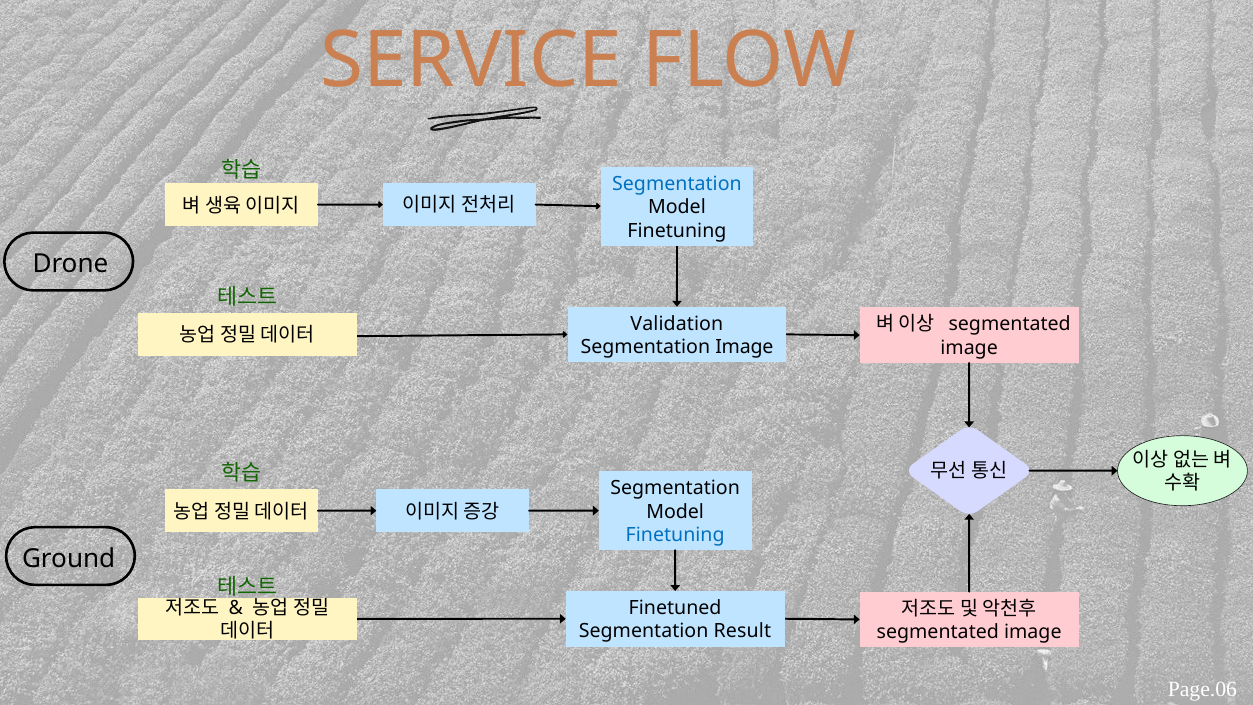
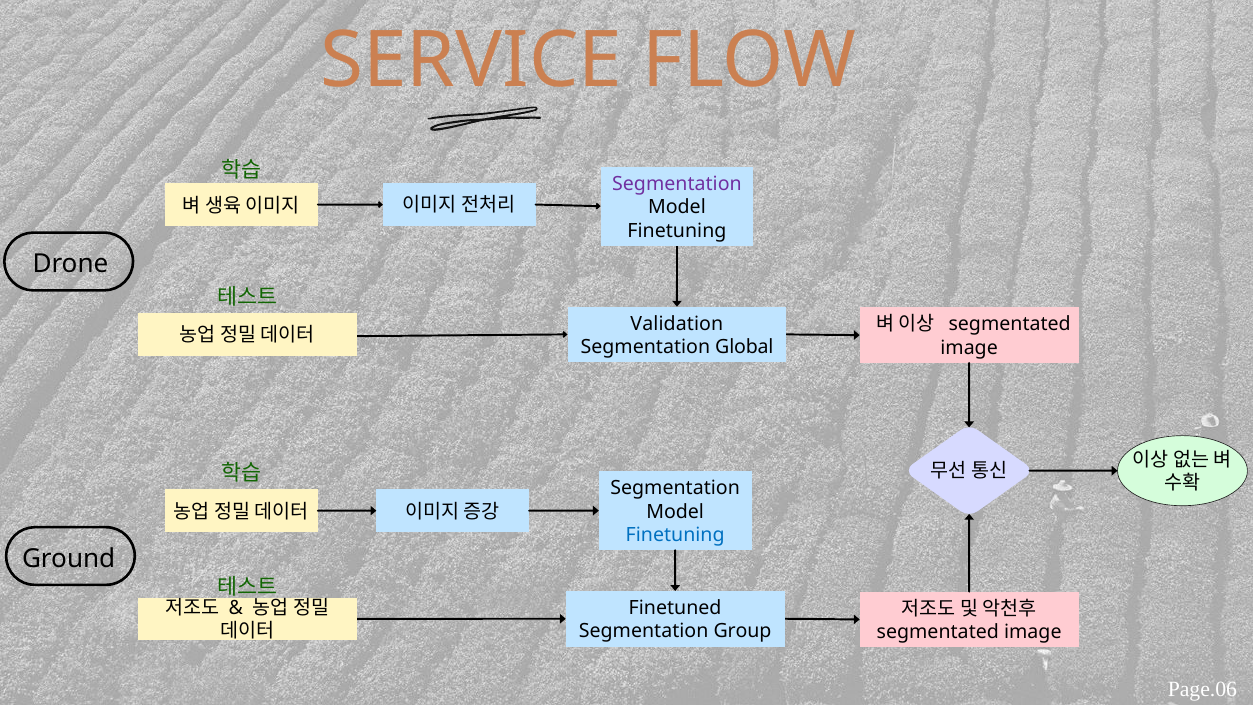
Segmentation at (677, 184) colour: blue -> purple
Segmentation Image: Image -> Global
Result: Result -> Group
